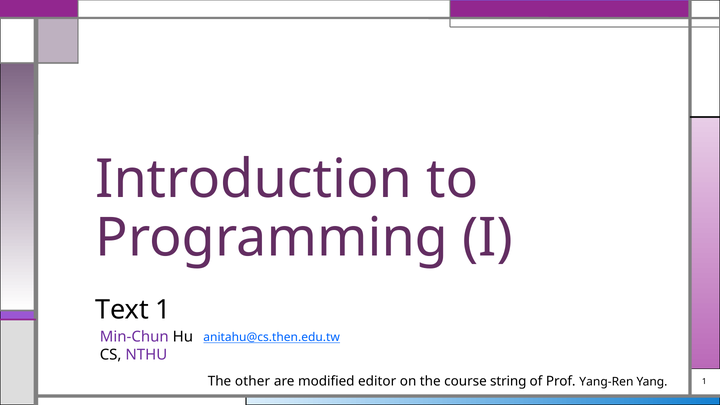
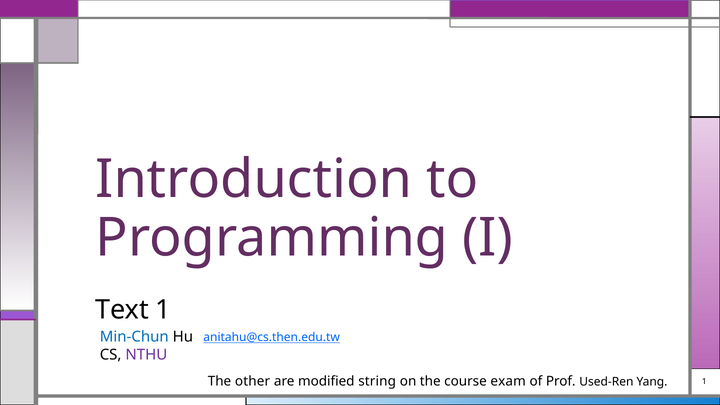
Min-Chun colour: purple -> blue
editor: editor -> string
string: string -> exam
Yang-Ren: Yang-Ren -> Used-Ren
